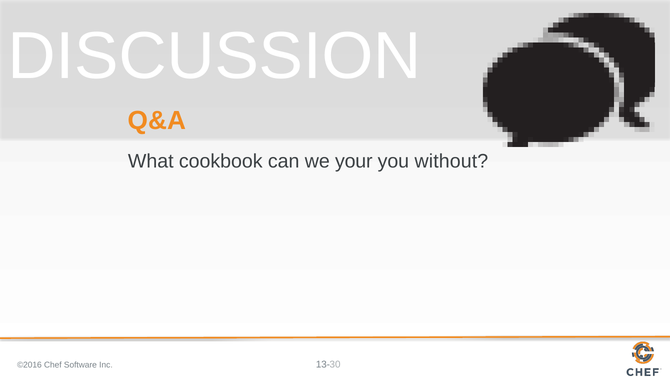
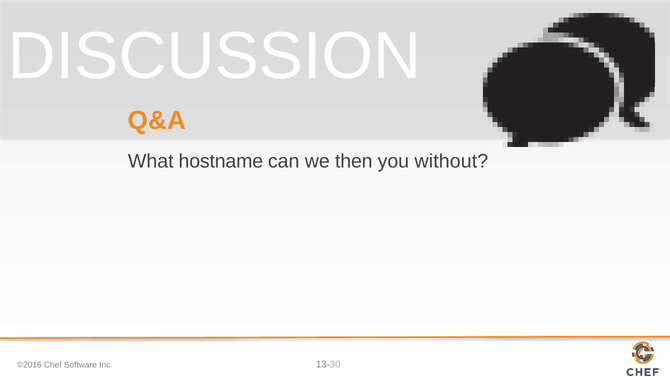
cookbook: cookbook -> hostname
your: your -> then
